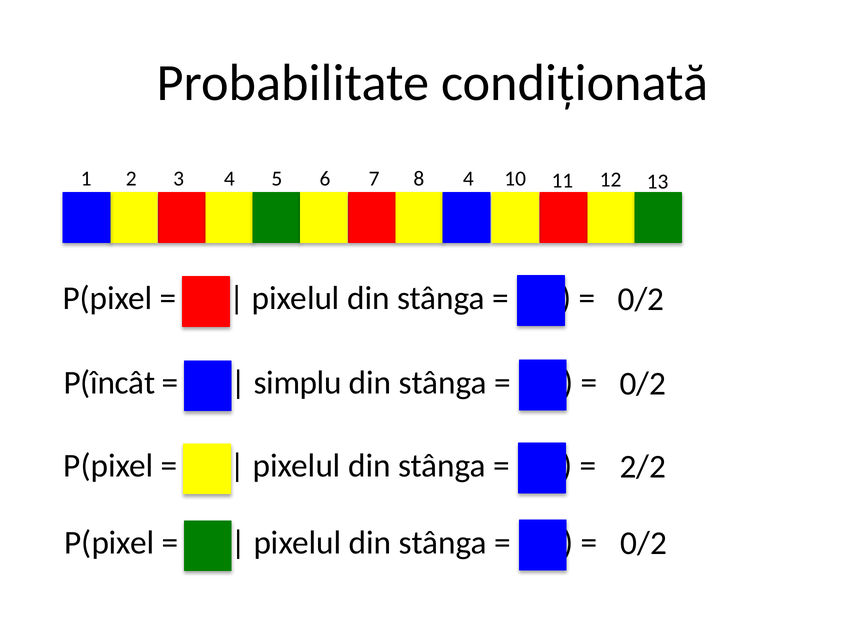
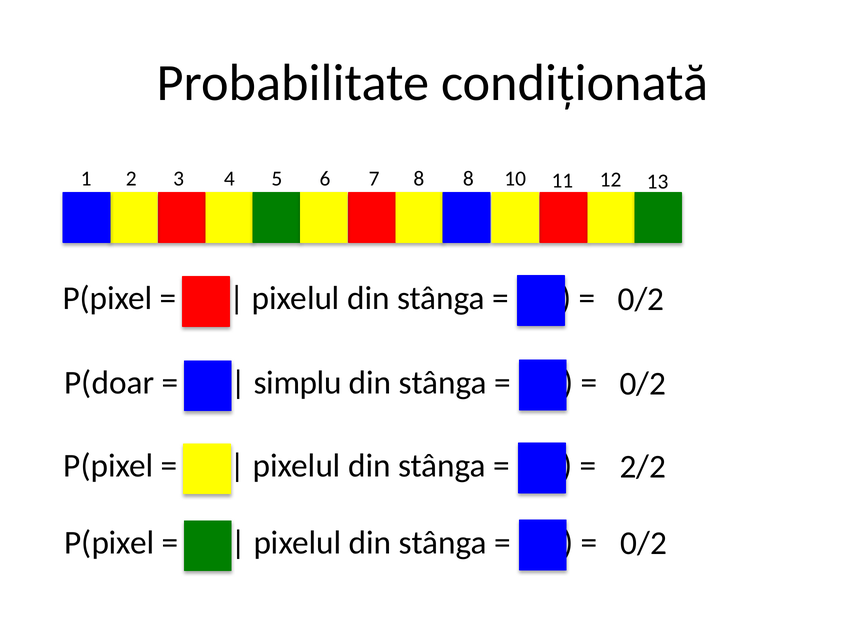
8 4: 4 -> 8
P(încât: P(încât -> P(doar
